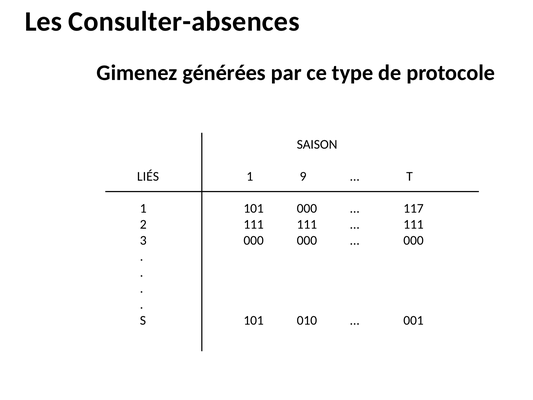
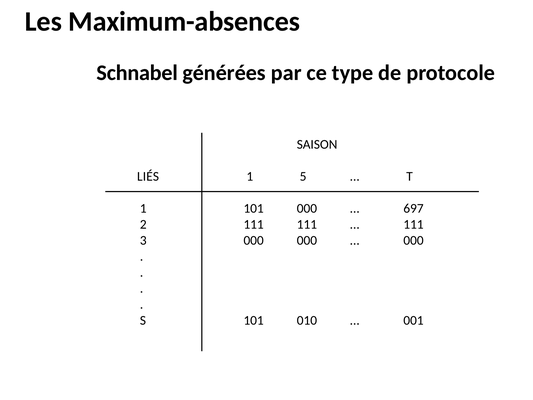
Consulter-absences: Consulter-absences -> Maximum-absences
Gimenez: Gimenez -> Schnabel
9: 9 -> 5
117: 117 -> 697
